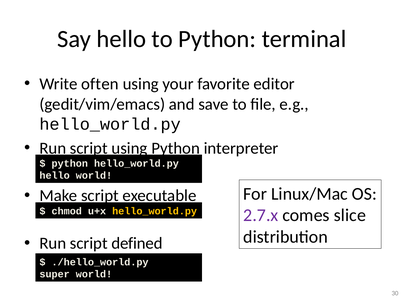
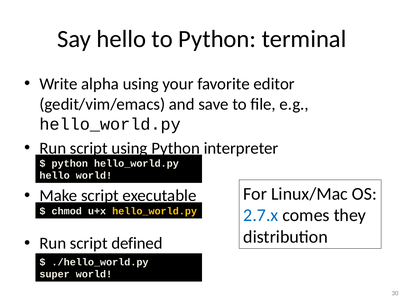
often: often -> alpha
2.7.x colour: purple -> blue
slice: slice -> they
